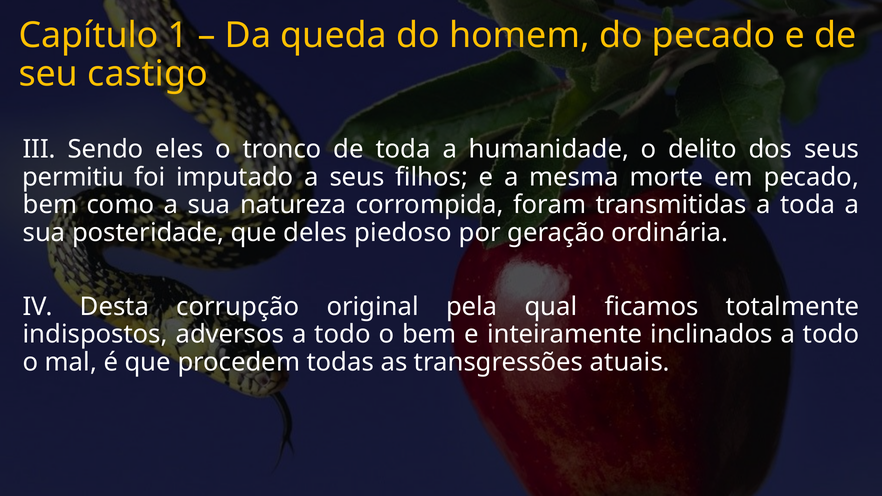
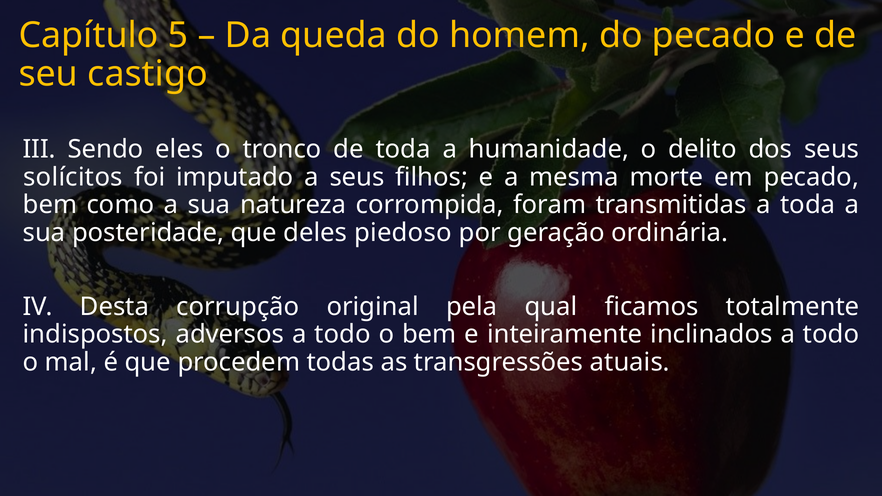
1: 1 -> 5
permitiu: permitiu -> solícitos
